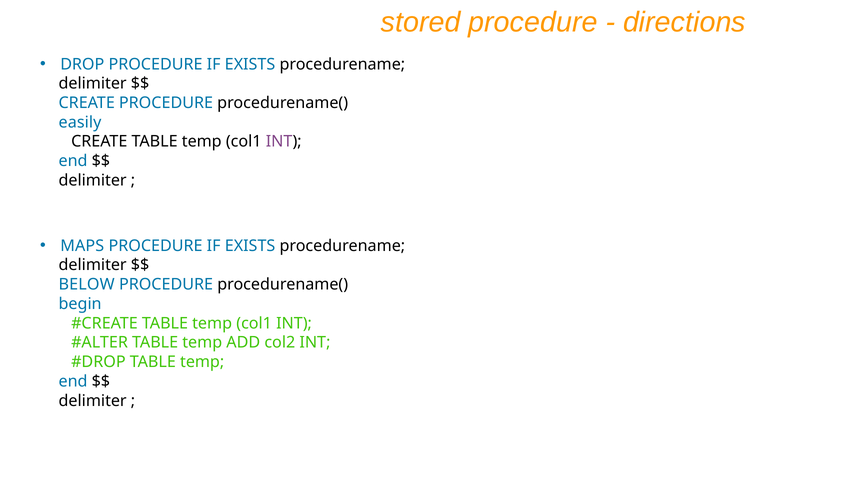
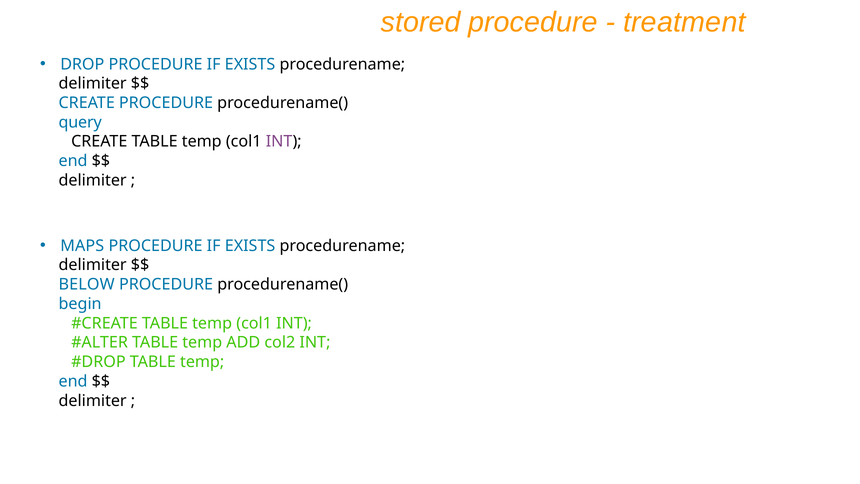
directions: directions -> treatment
easily: easily -> query
